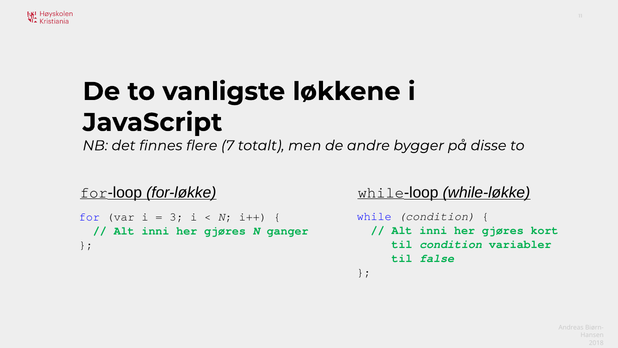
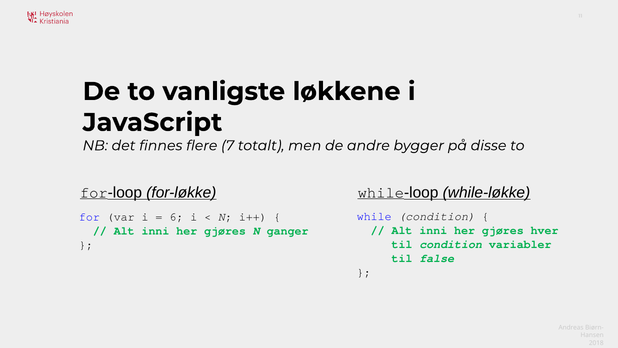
3: 3 -> 6
kort: kort -> hver
